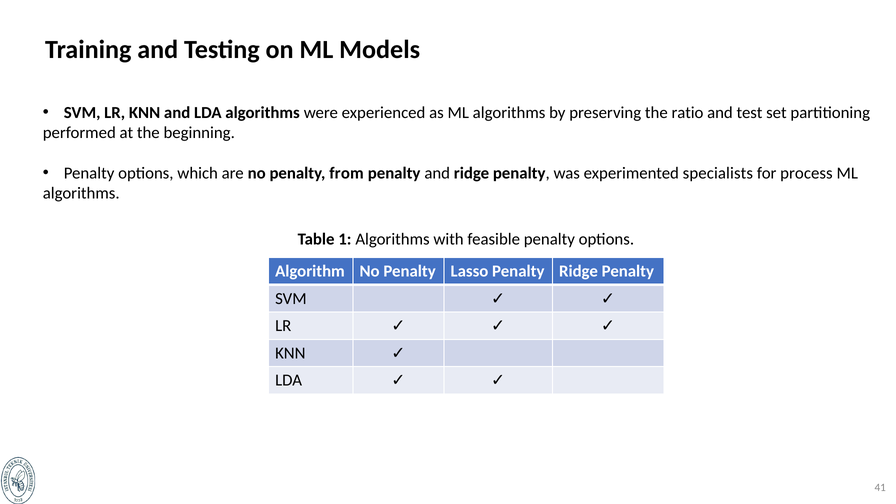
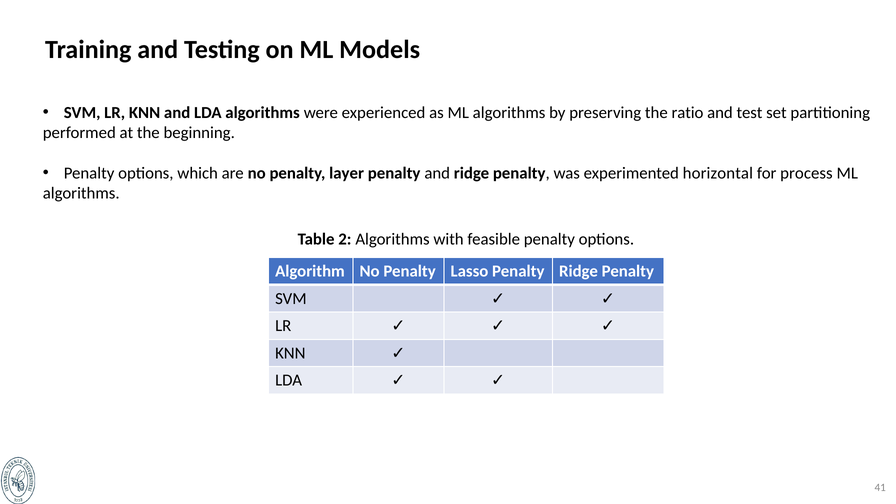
from: from -> layer
specialists: specialists -> horizontal
1: 1 -> 2
